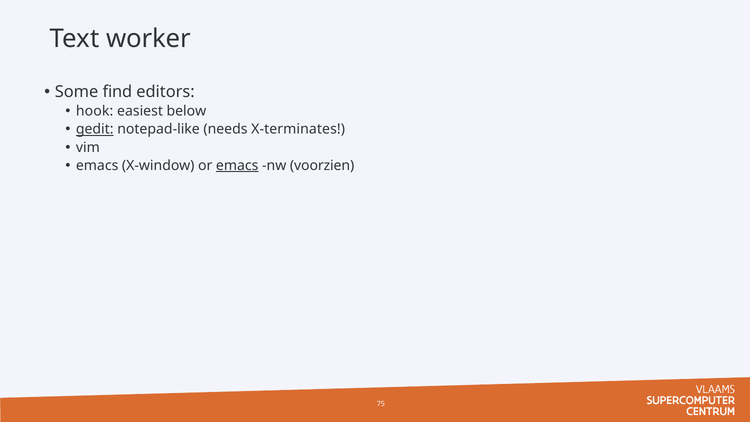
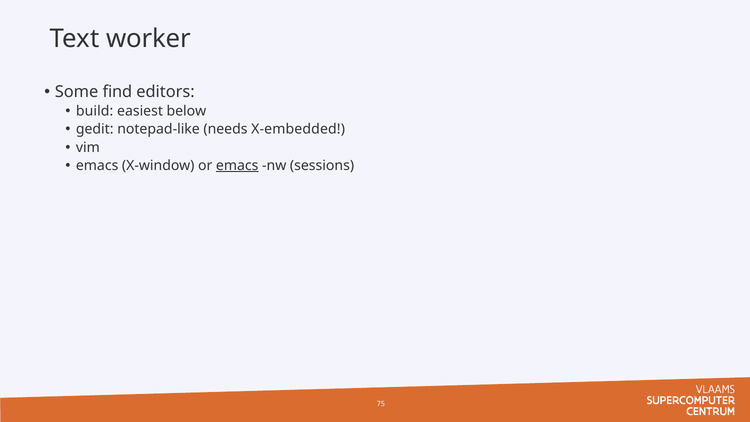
hook: hook -> build
gedit underline: present -> none
X-terminates: X-terminates -> X-embedded
voorzien: voorzien -> sessions
